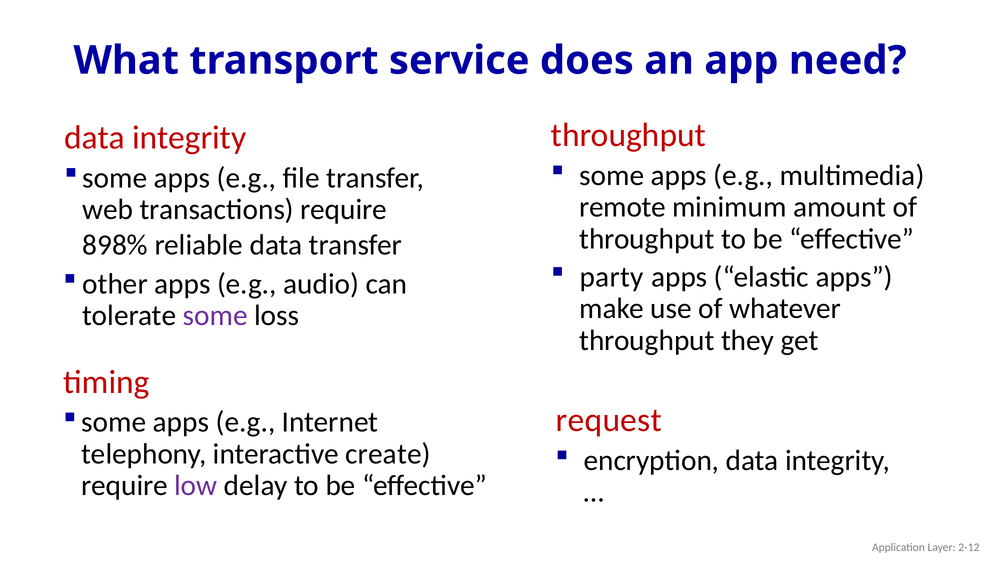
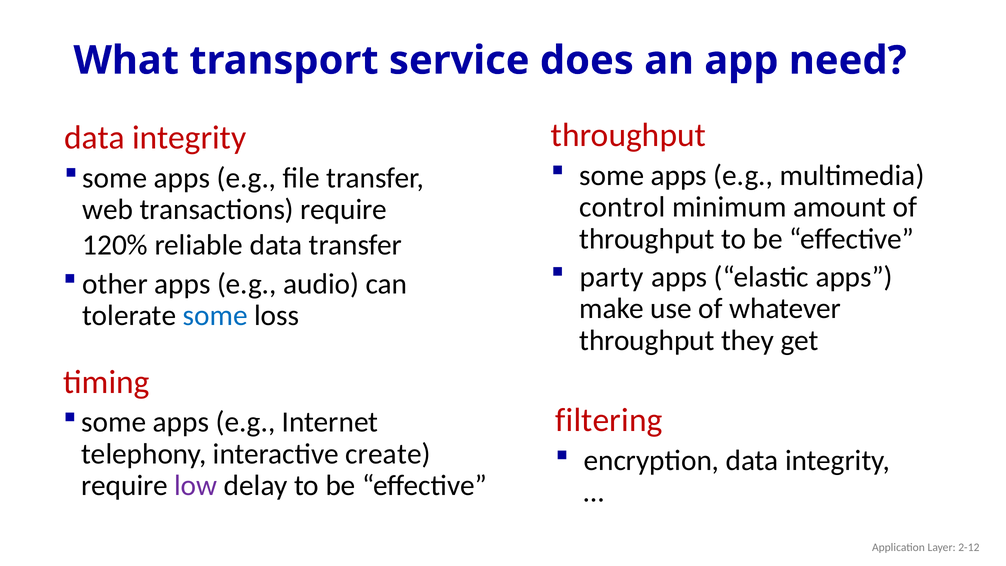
remote: remote -> control
898%: 898% -> 120%
some at (215, 316) colour: purple -> blue
request: request -> filtering
